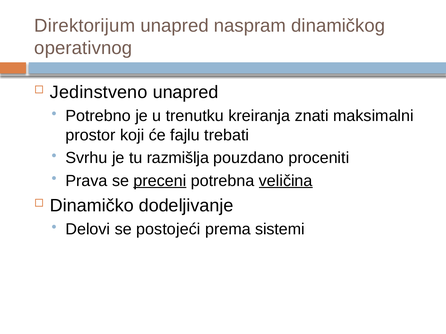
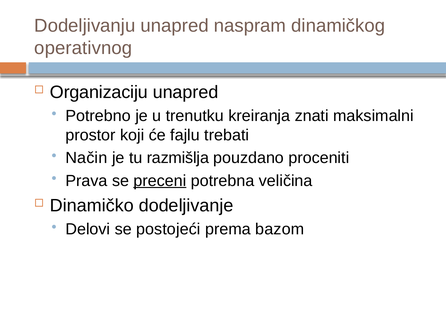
Direktorijum: Direktorijum -> Dodeljivanju
Jedinstveno: Jedinstveno -> Organizaciju
Svrhu: Svrhu -> Način
veličina underline: present -> none
sistemi: sistemi -> bazom
